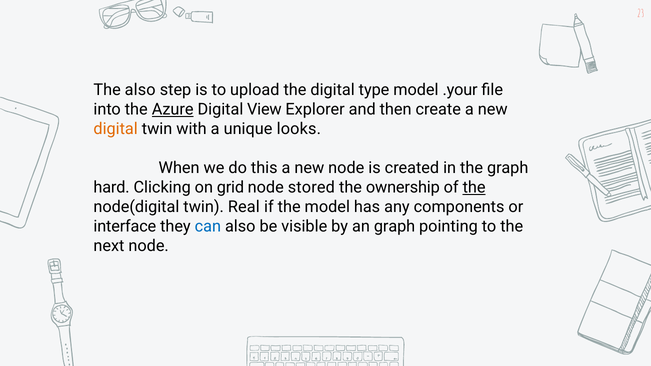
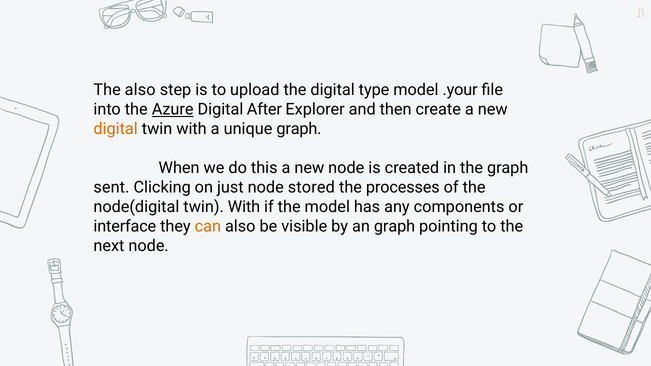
View: View -> After
unique looks: looks -> graph
hard: hard -> sent
grid: grid -> just
ownership: ownership -> processes
the at (474, 188) underline: present -> none
node(digital twin Real: Real -> With
can colour: blue -> orange
